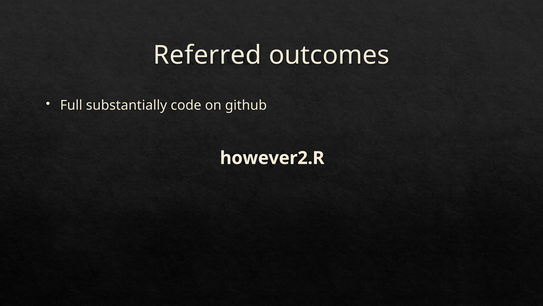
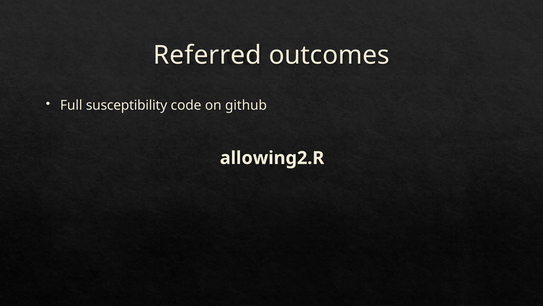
substantially: substantially -> susceptibility
however2.R: however2.R -> allowing2.R
